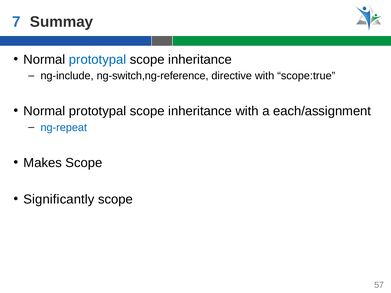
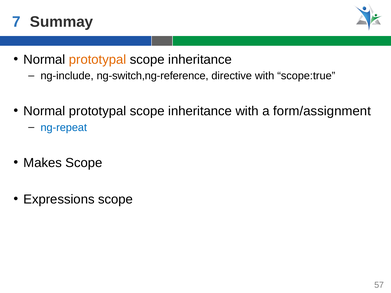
prototypal at (98, 60) colour: blue -> orange
each/assignment: each/assignment -> form/assignment
Significantly: Significantly -> Expressions
